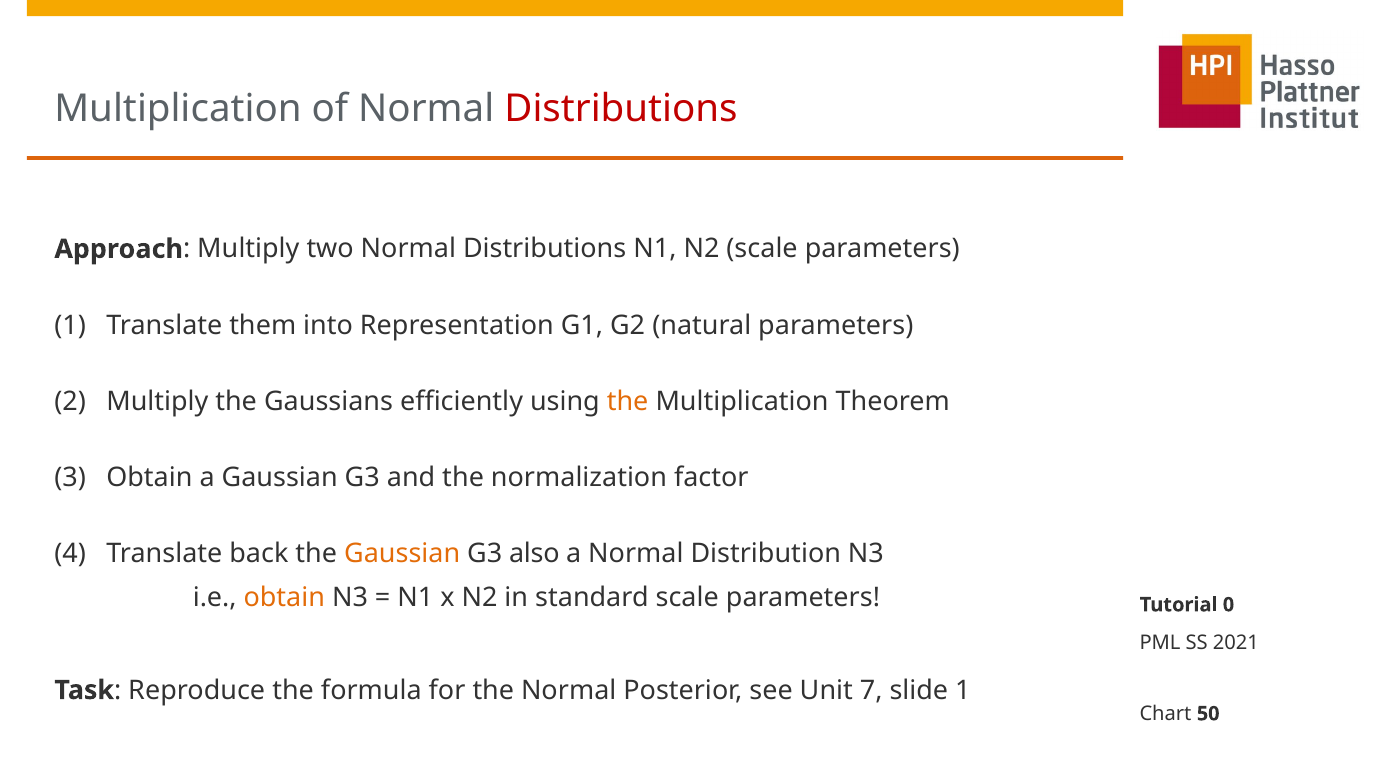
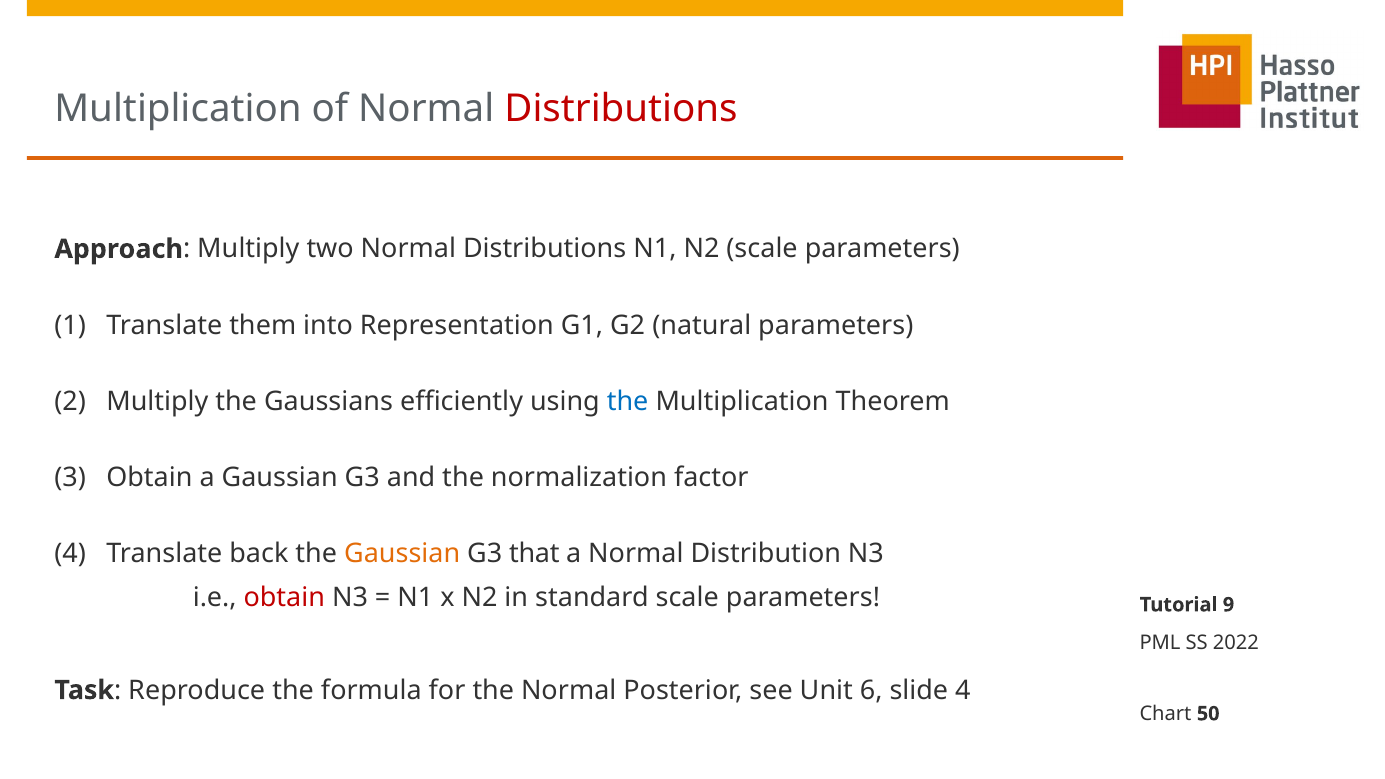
the at (628, 402) colour: orange -> blue
also: also -> that
obtain at (284, 598) colour: orange -> red
0: 0 -> 9
2021: 2021 -> 2022
7: 7 -> 6
slide 1: 1 -> 4
